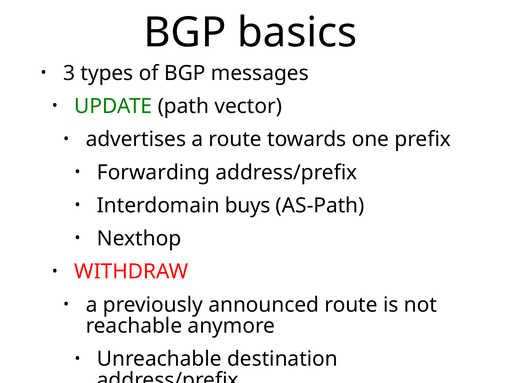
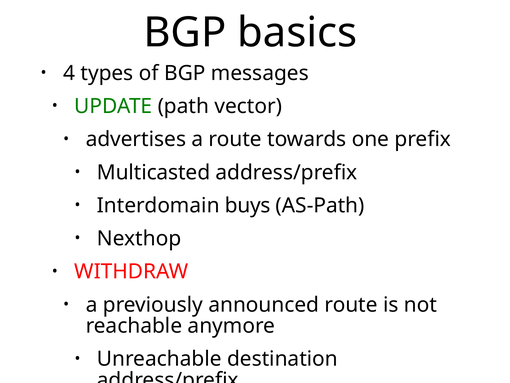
3: 3 -> 4
Forwarding: Forwarding -> Multicasted
